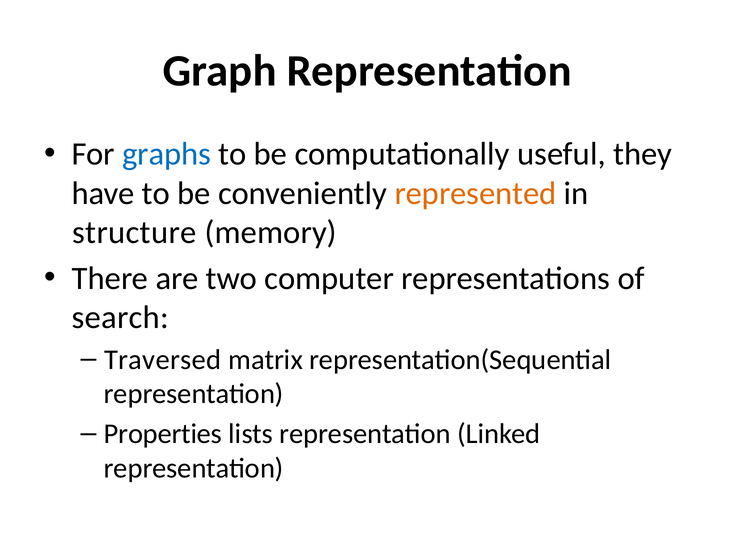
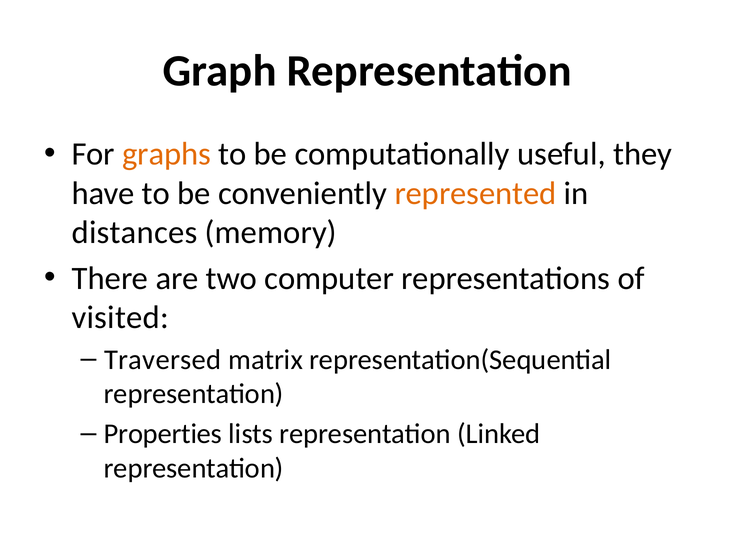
graphs colour: blue -> orange
structure: structure -> distances
search: search -> visited
